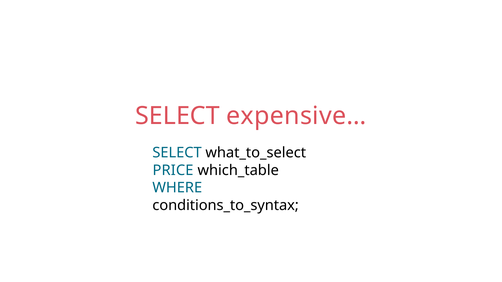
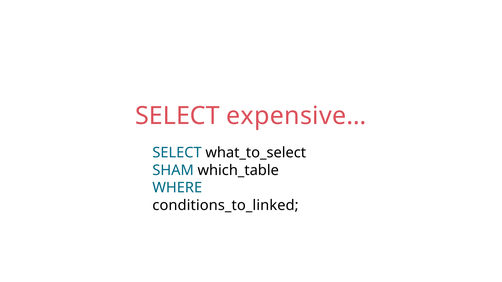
PRICE: PRICE -> SHAM
conditions_to_syntax: conditions_to_syntax -> conditions_to_linked
